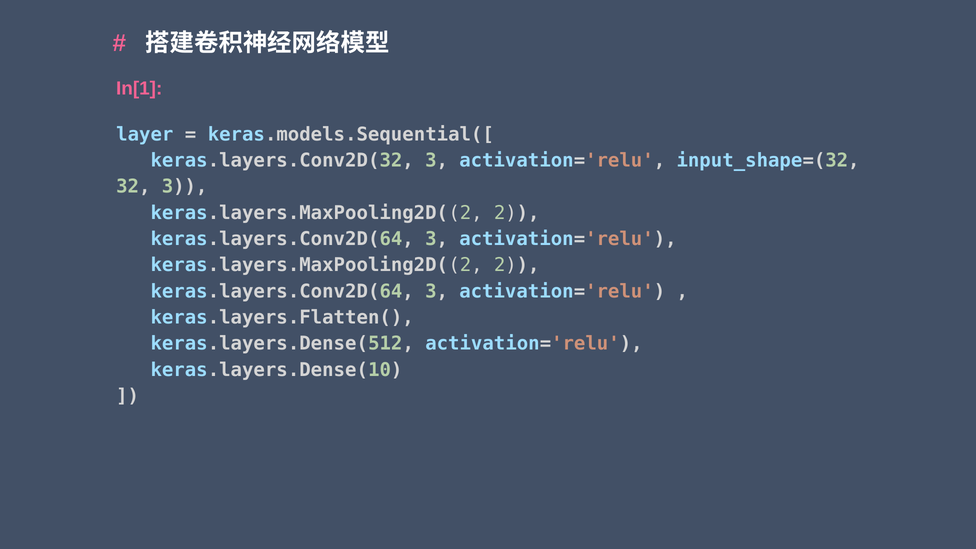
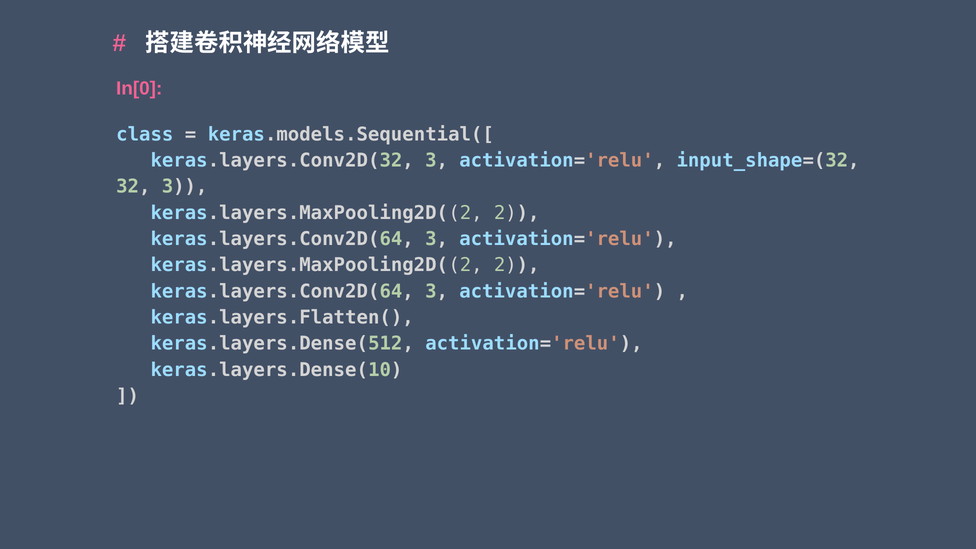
In[1: In[1 -> In[0
layer: layer -> class
